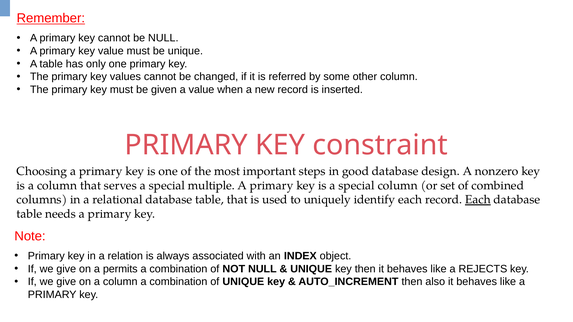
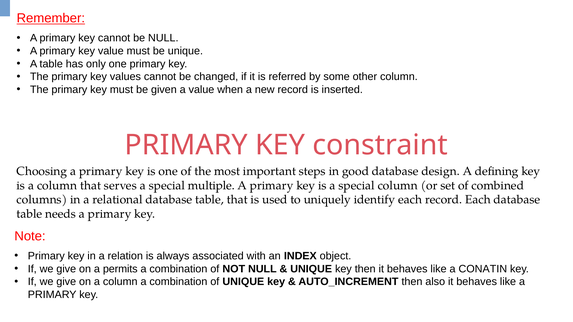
nonzero: nonzero -> defining
Each at (478, 200) underline: present -> none
REJECTS: REJECTS -> CONATIN
